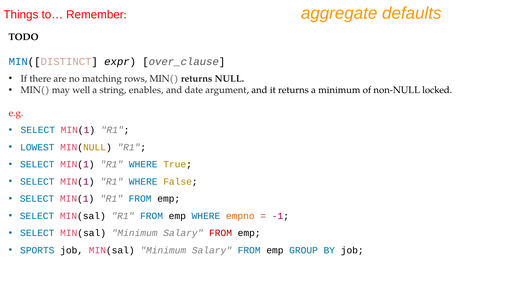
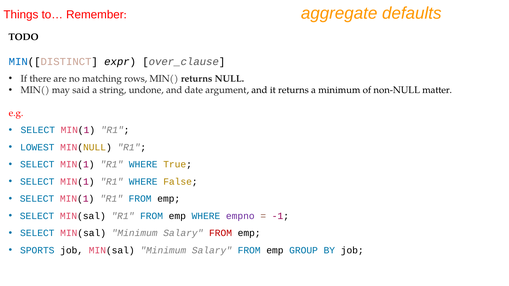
well: well -> said
enables: enables -> undone
locked: locked -> matter
empno colour: orange -> purple
